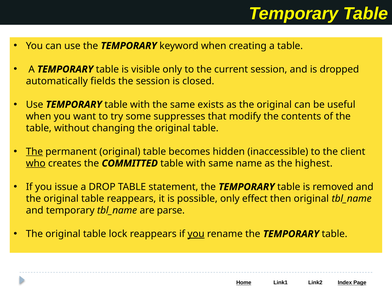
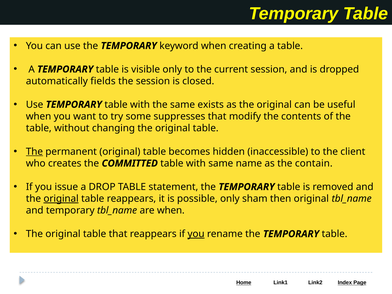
who underline: present -> none
highest: highest -> contain
original at (61, 199) underline: none -> present
effect: effect -> sham
are parse: parse -> when
table lock: lock -> that
